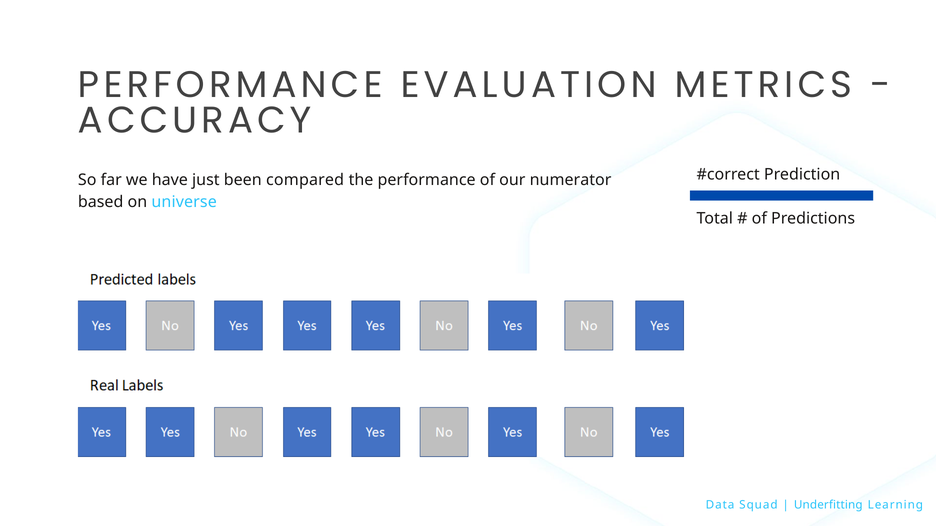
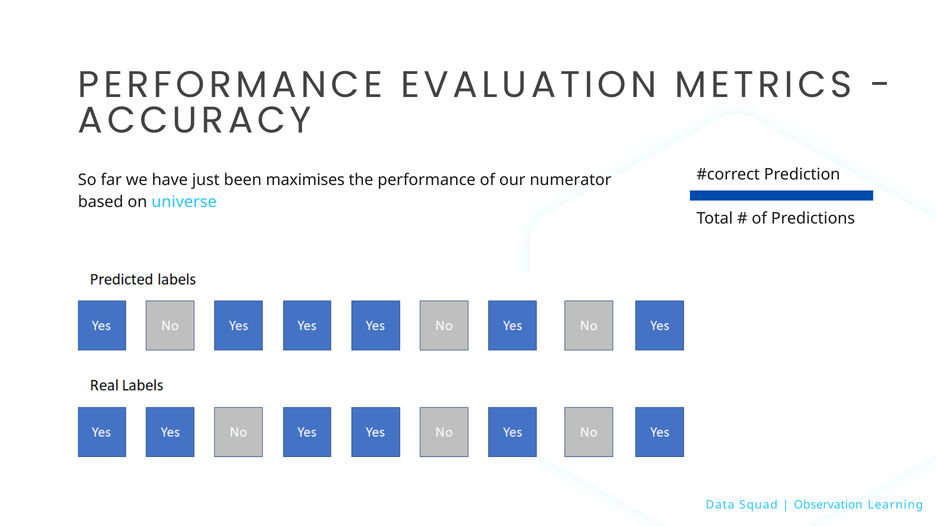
compared: compared -> maximises
Underfitting: Underfitting -> Observation
